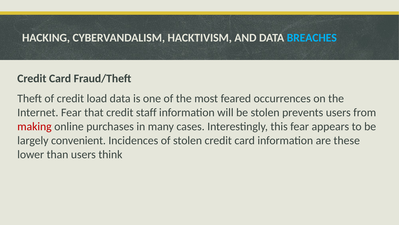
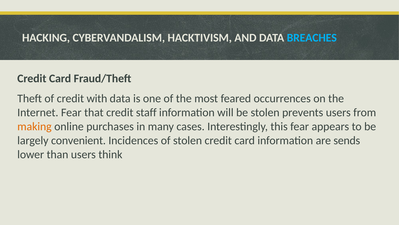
load: load -> with
making colour: red -> orange
these: these -> sends
